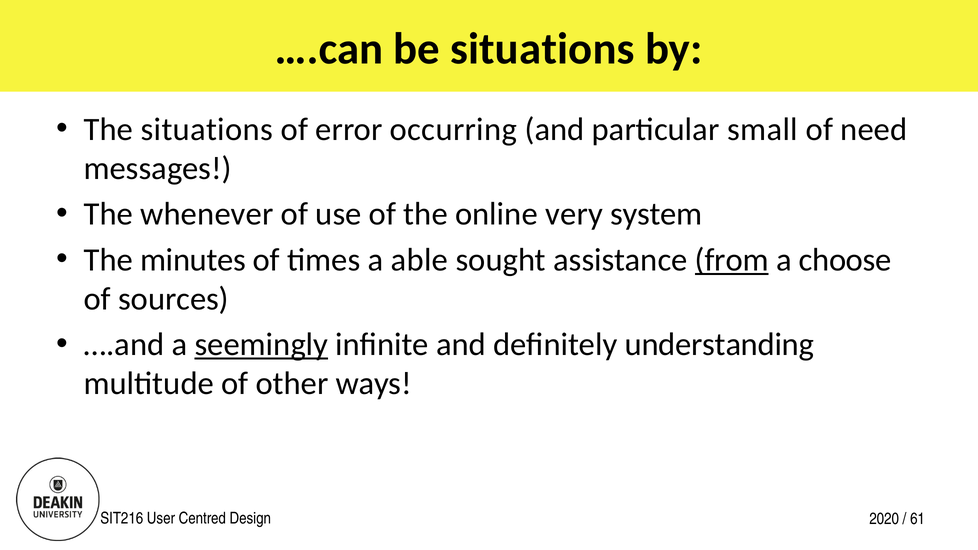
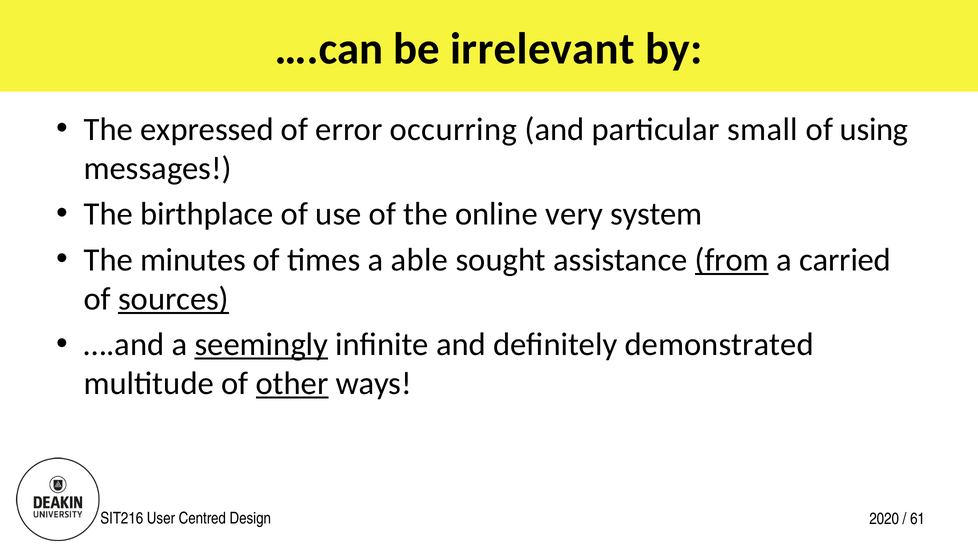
be situations: situations -> irrelevant
The situations: situations -> expressed
need: need -> using
whenever: whenever -> birthplace
choose: choose -> carried
sources underline: none -> present
understanding: understanding -> demonstrated
other underline: none -> present
